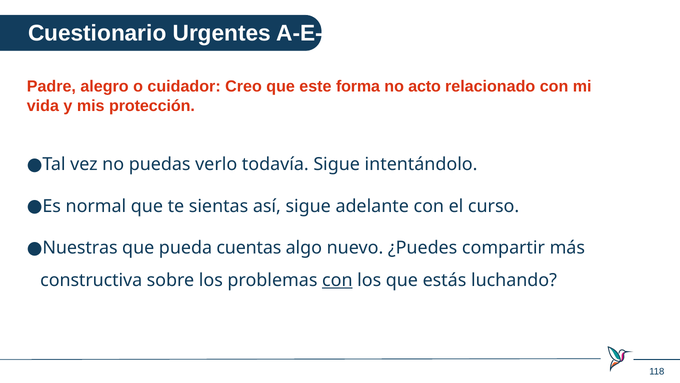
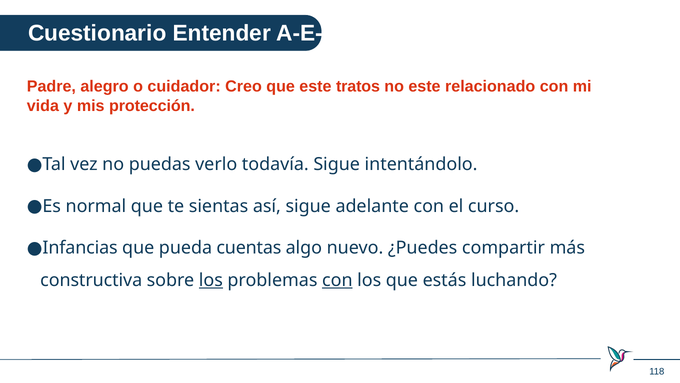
Urgentes: Urgentes -> Entender
forma: forma -> tratos
no acto: acto -> este
Nuestras: Nuestras -> Infancias
los at (211, 280) underline: none -> present
